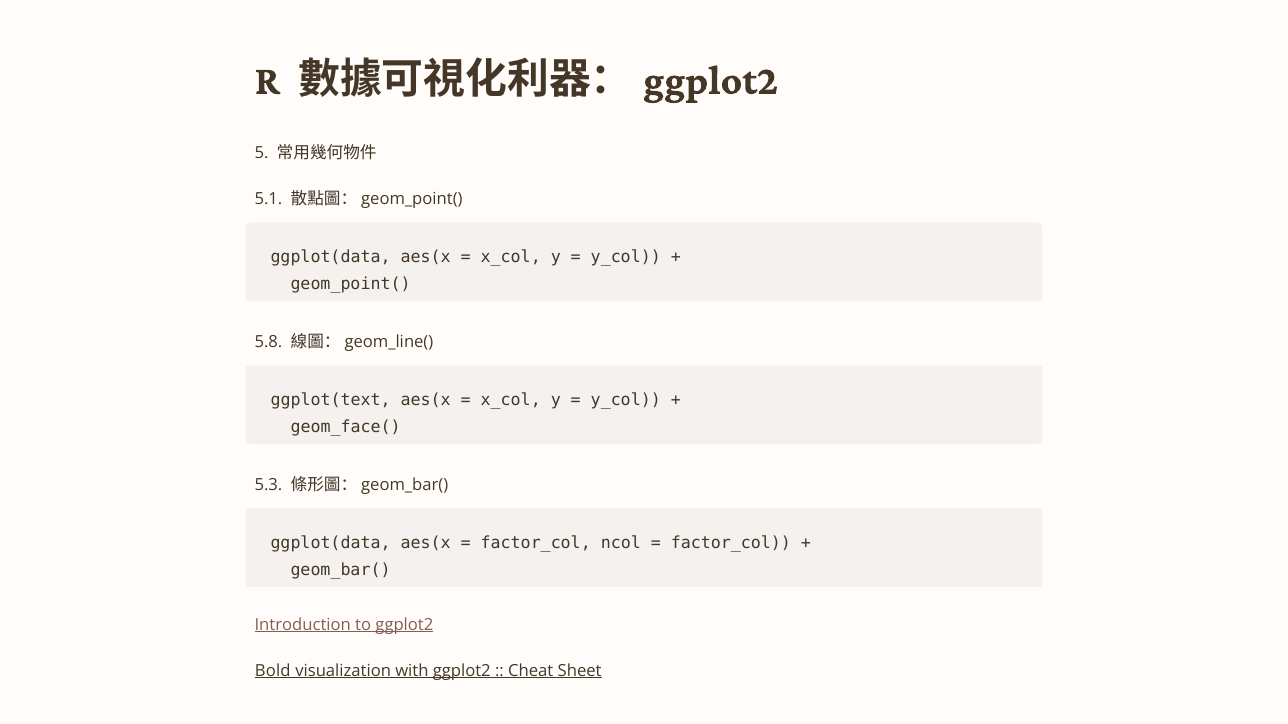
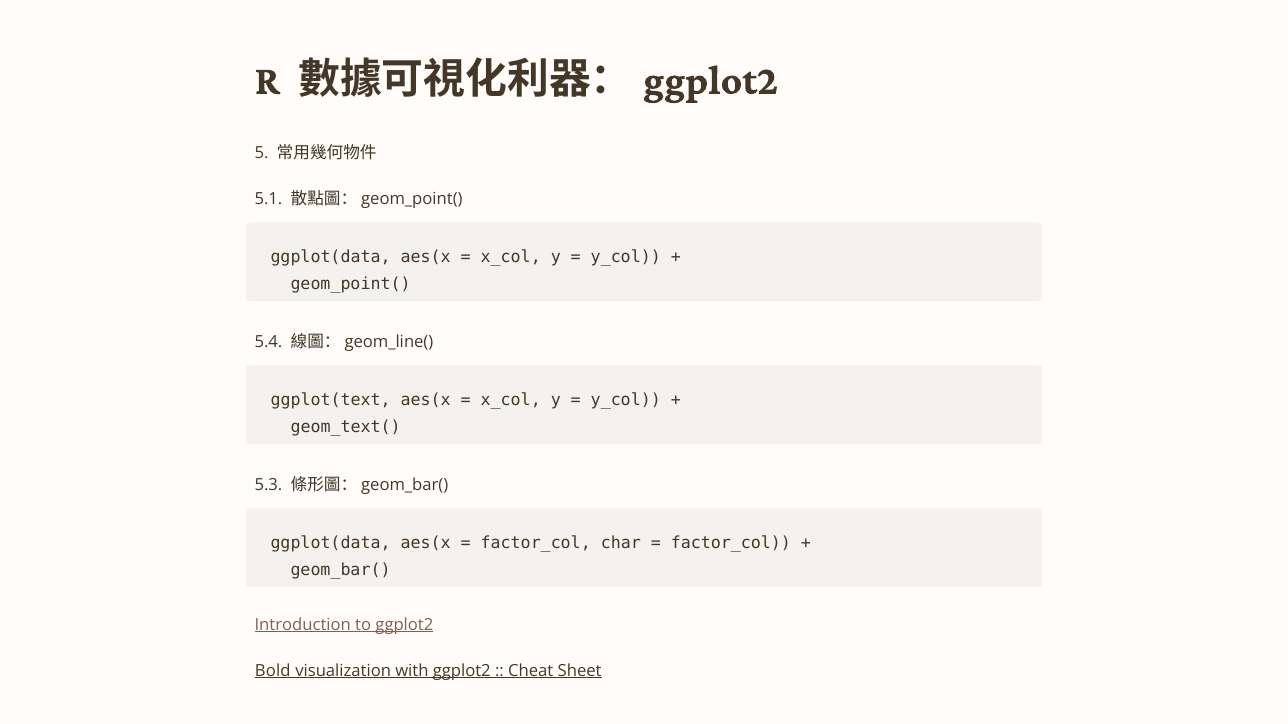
5.8: 5.8 -> 5.4
geom_face(: geom_face( -> geom_text(
ncol: ncol -> char
